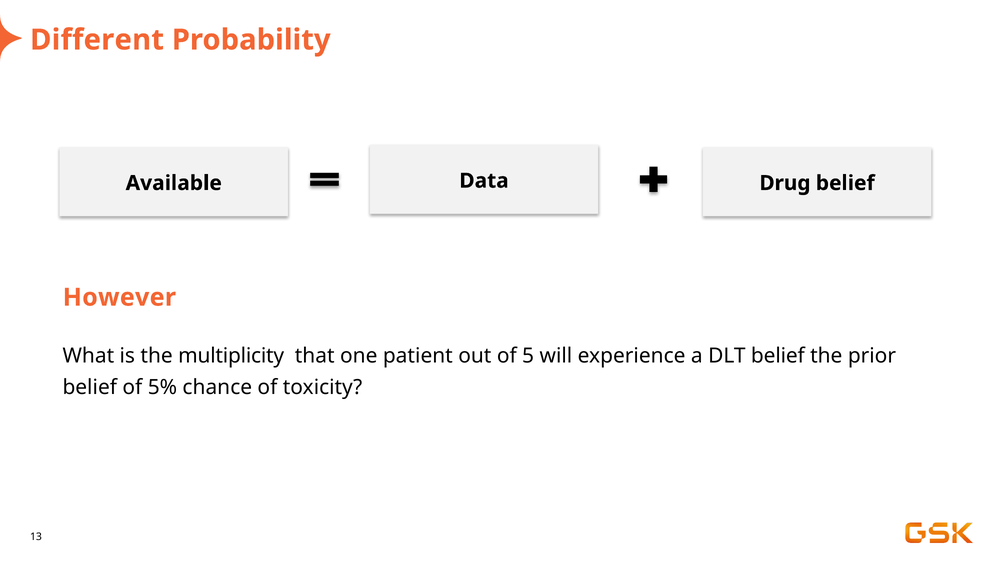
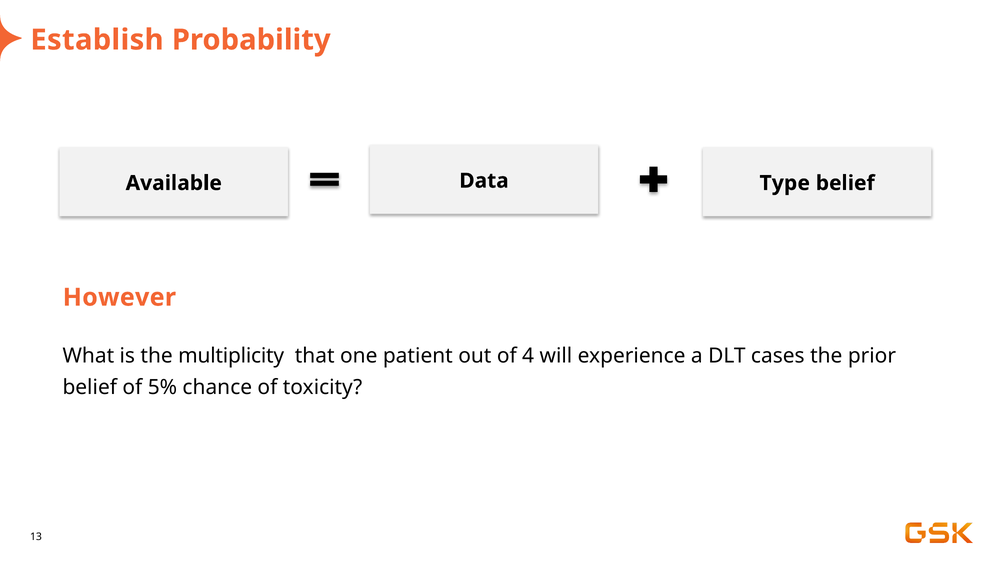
Different: Different -> Establish
Drug: Drug -> Type
5: 5 -> 4
DLT belief: belief -> cases
